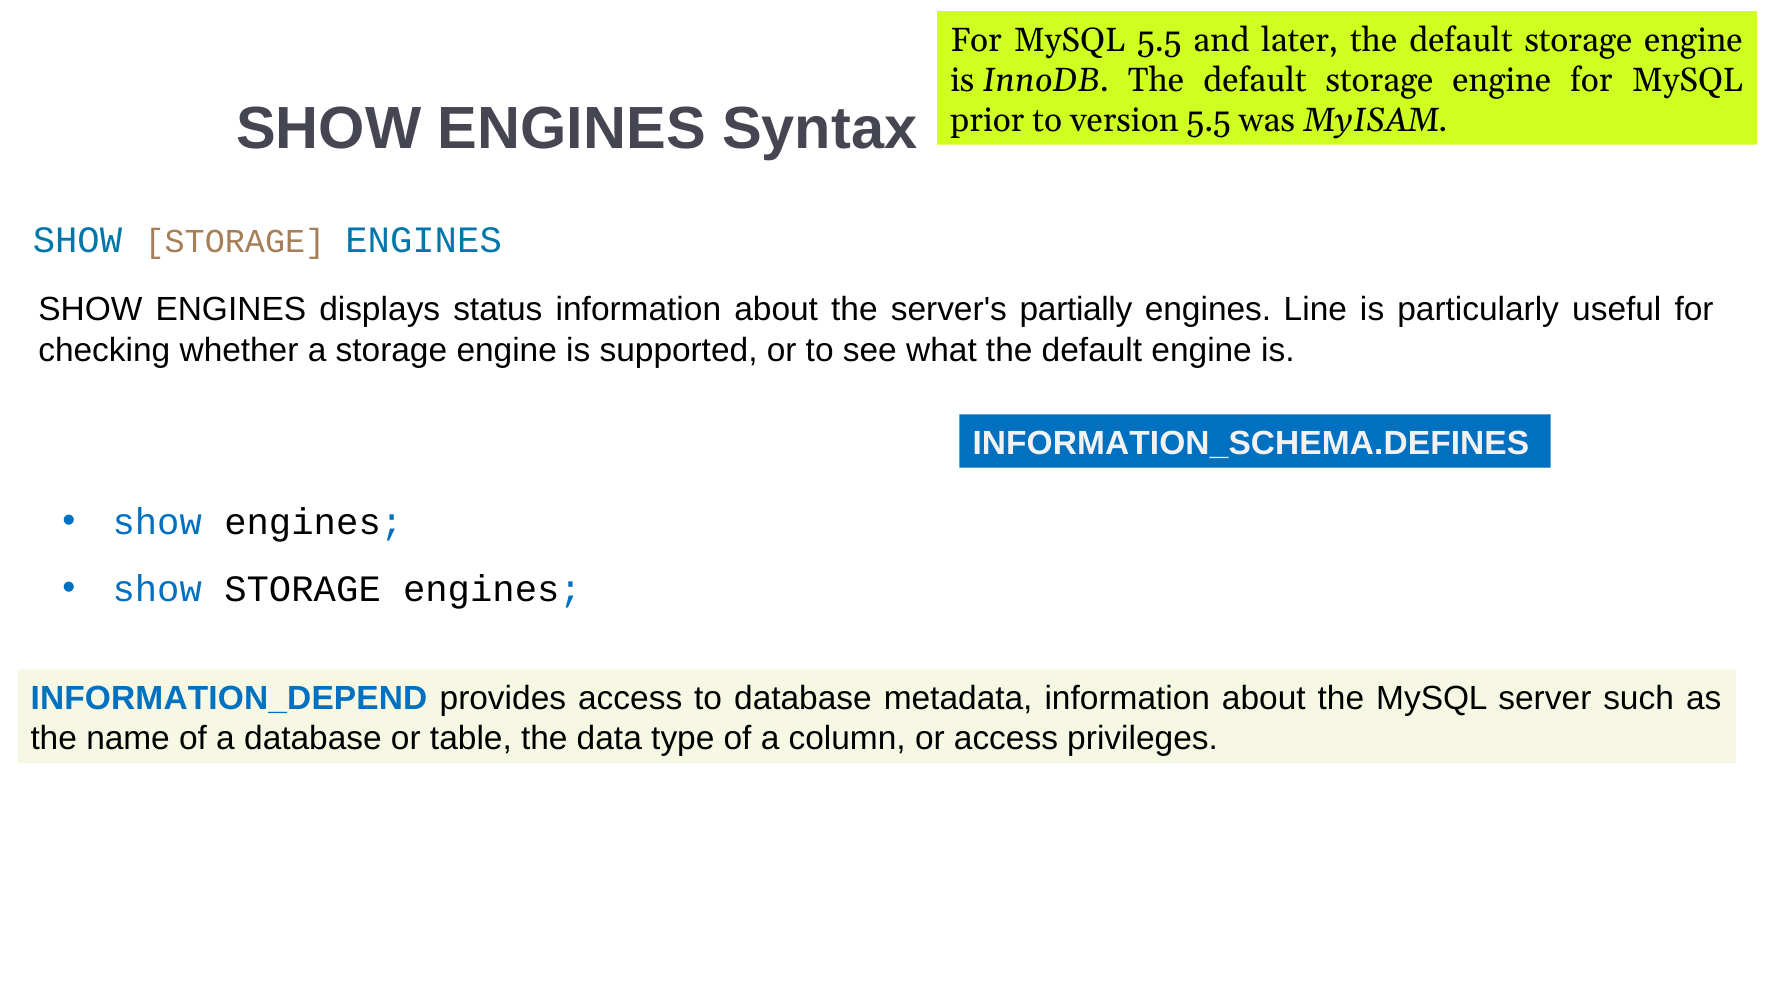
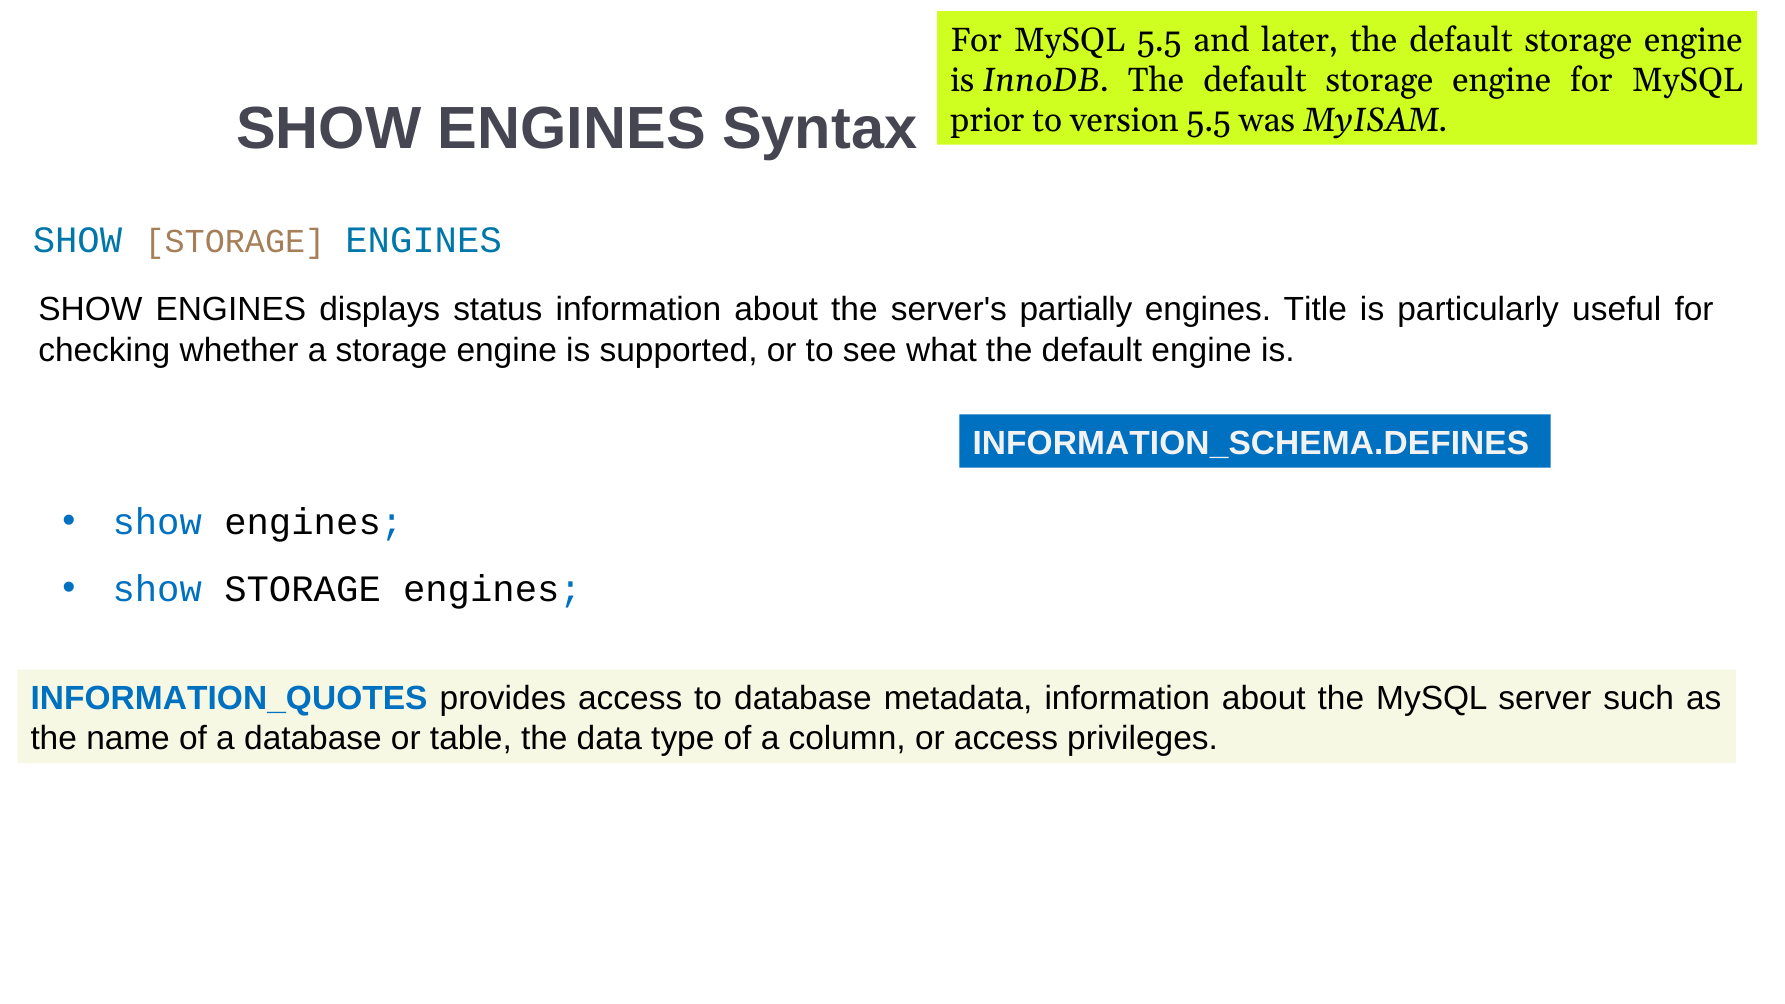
Line: Line -> Title
INFORMATION_DEPEND: INFORMATION_DEPEND -> INFORMATION_QUOTES
